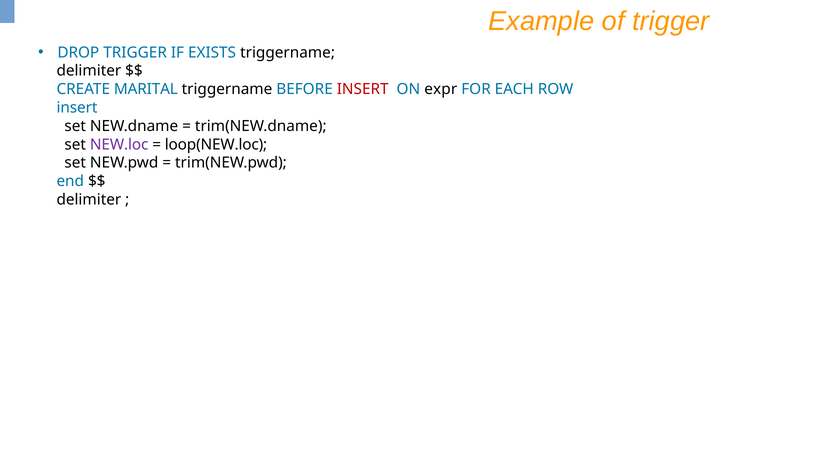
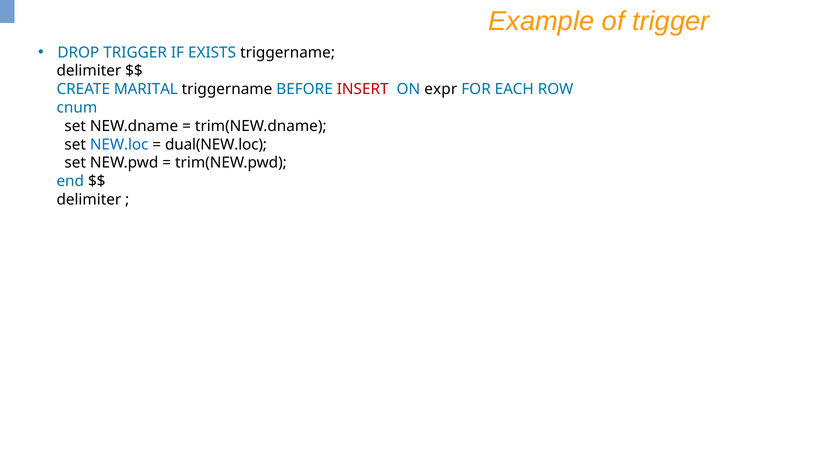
insert at (77, 108): insert -> cnum
NEW.loc colour: purple -> blue
loop(NEW.loc: loop(NEW.loc -> dual(NEW.loc
